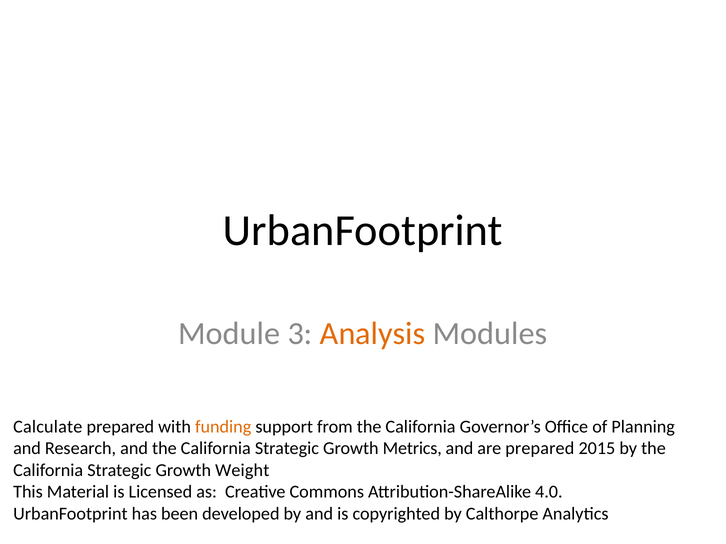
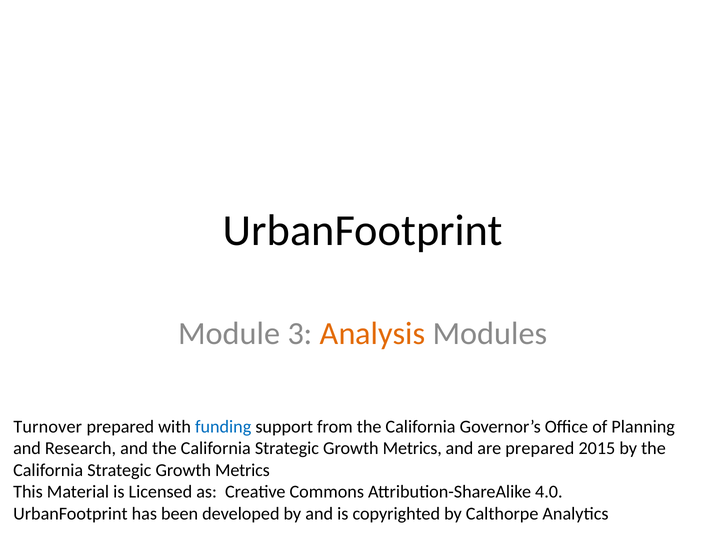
Calculate: Calculate -> Turnover
funding colour: orange -> blue
Weight at (242, 471): Weight -> Metrics
